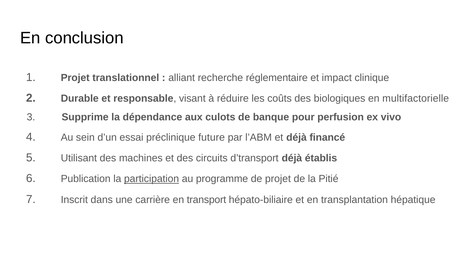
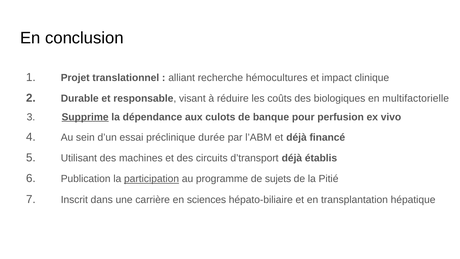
réglementaire: réglementaire -> hémocultures
Supprime underline: none -> present
future: future -> durée
de projet: projet -> sujets
transport: transport -> sciences
